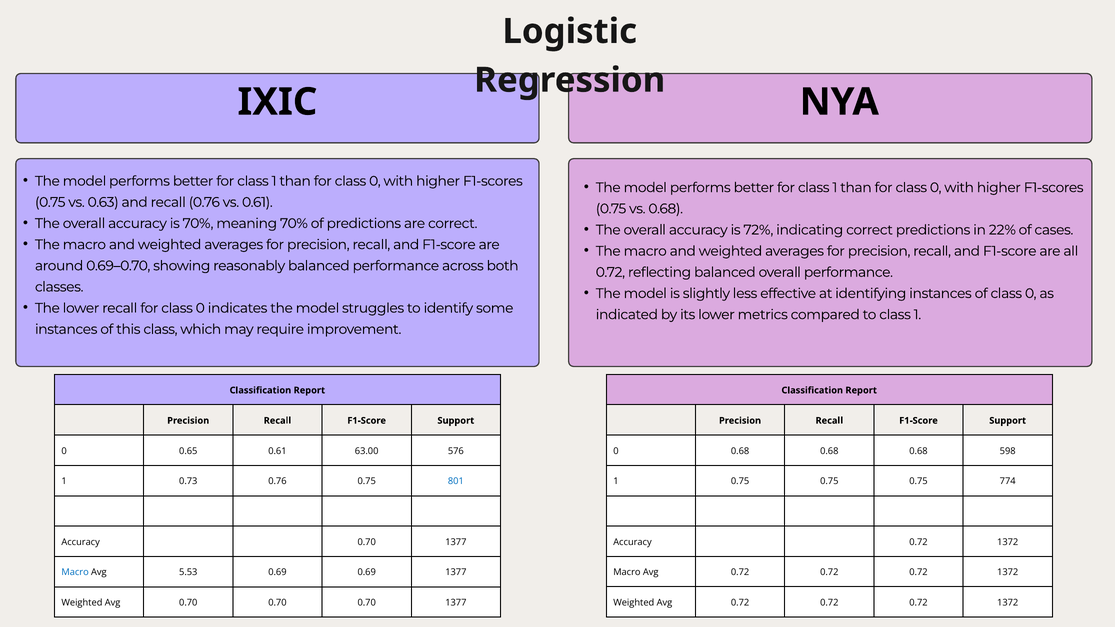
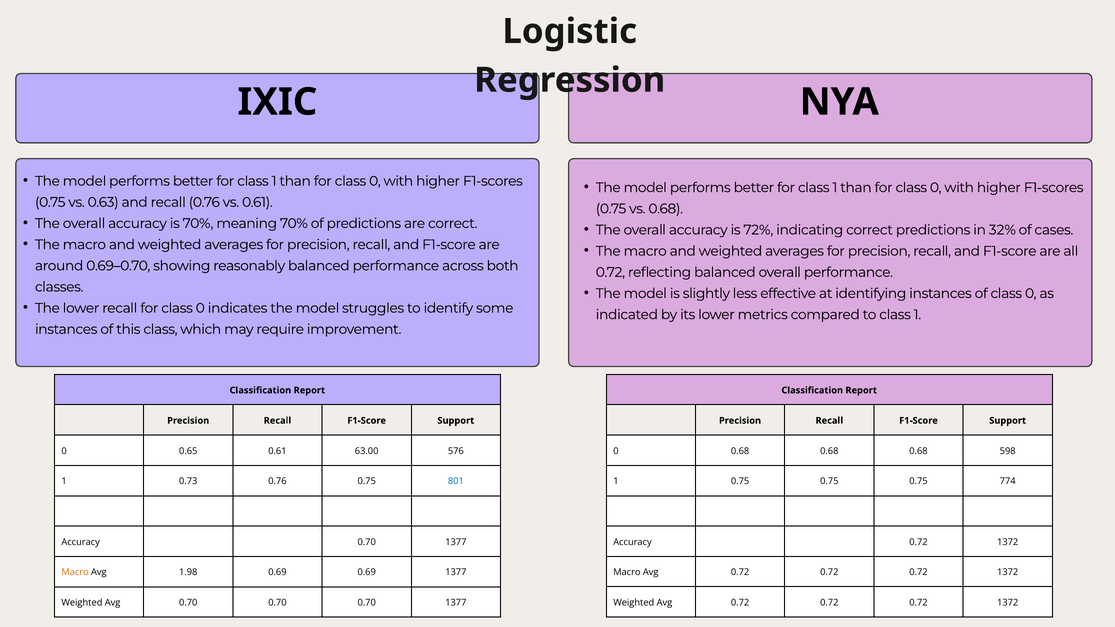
22%: 22% -> 32%
Macro at (75, 573) colour: blue -> orange
5.53: 5.53 -> 1.98
